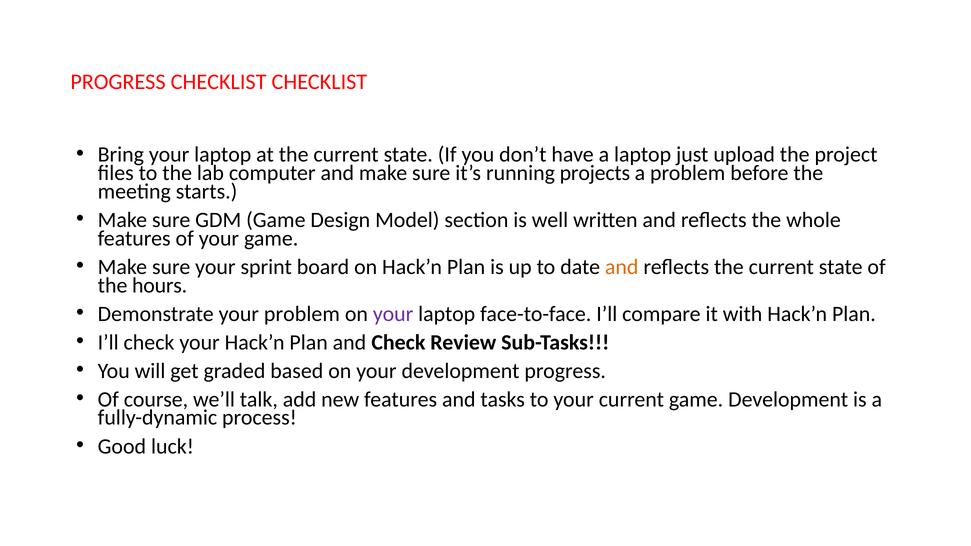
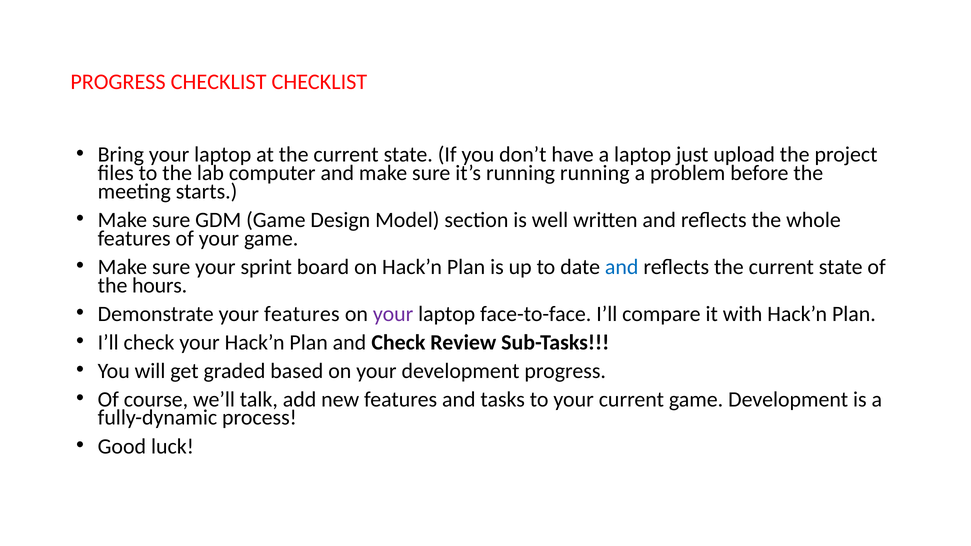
running projects: projects -> running
and at (622, 267) colour: orange -> blue
your problem: problem -> features
